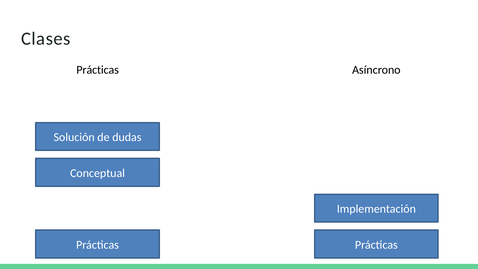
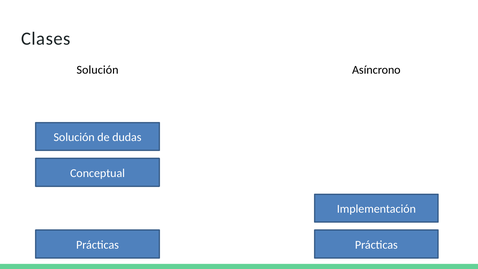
Prácticas at (98, 70): Prácticas -> Solución
